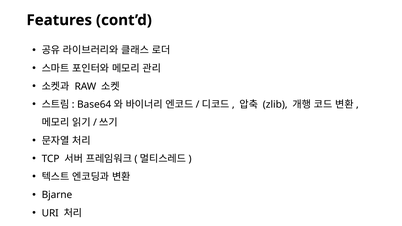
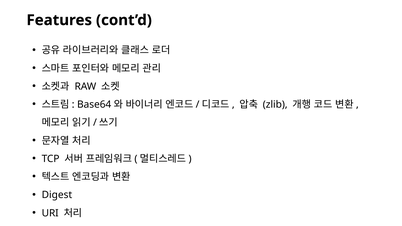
Bjarne: Bjarne -> Digest
